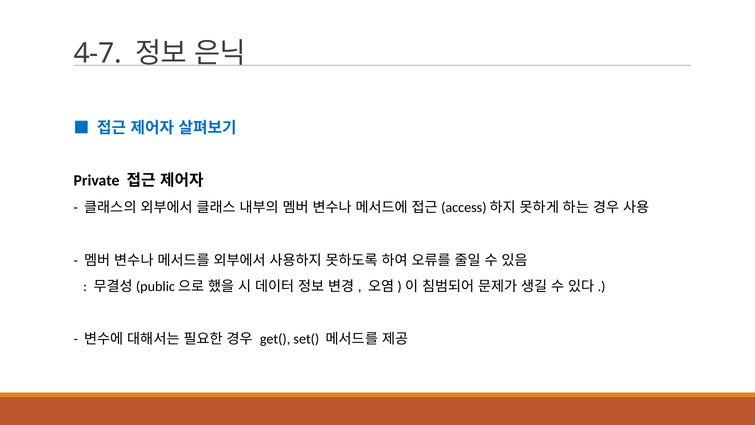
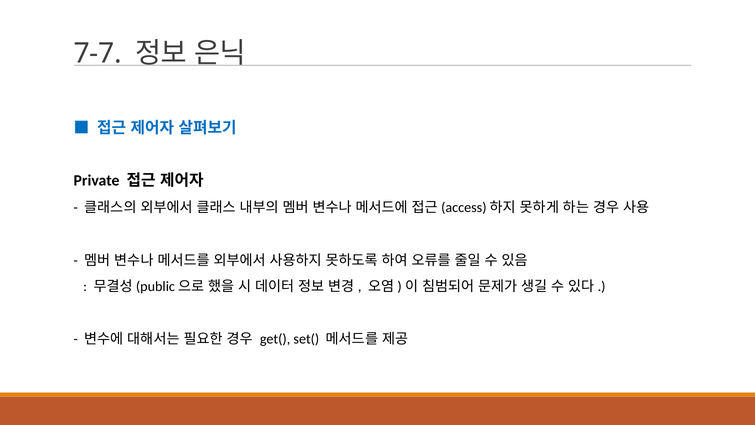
4-7: 4-7 -> 7-7
